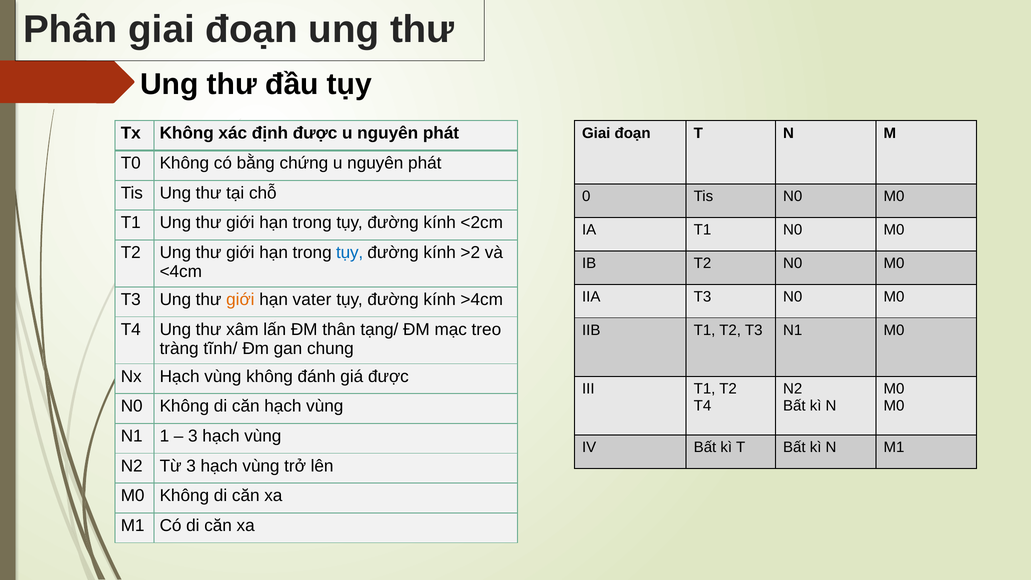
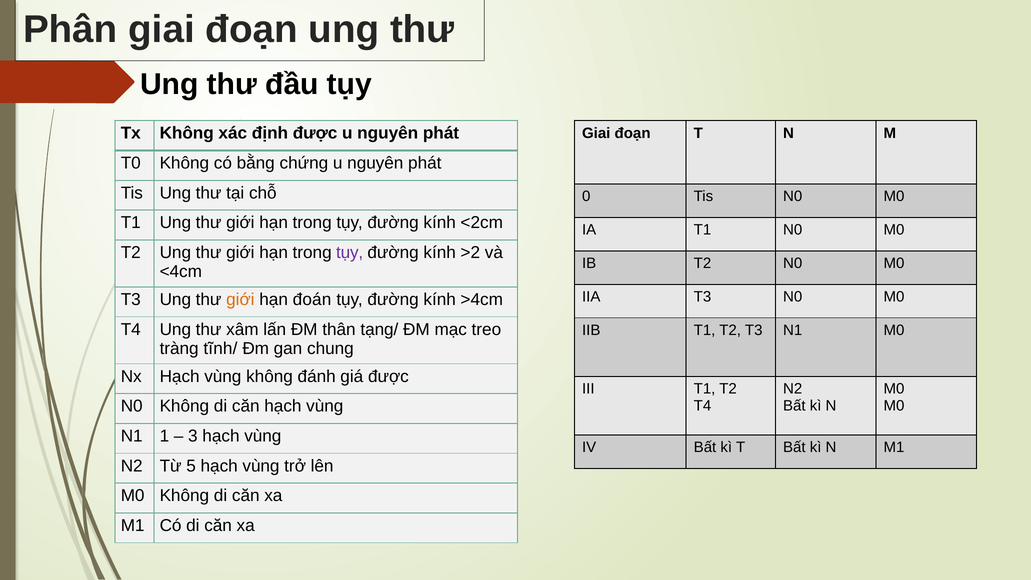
tụy at (350, 253) colour: blue -> purple
vater: vater -> đoán
Từ 3: 3 -> 5
